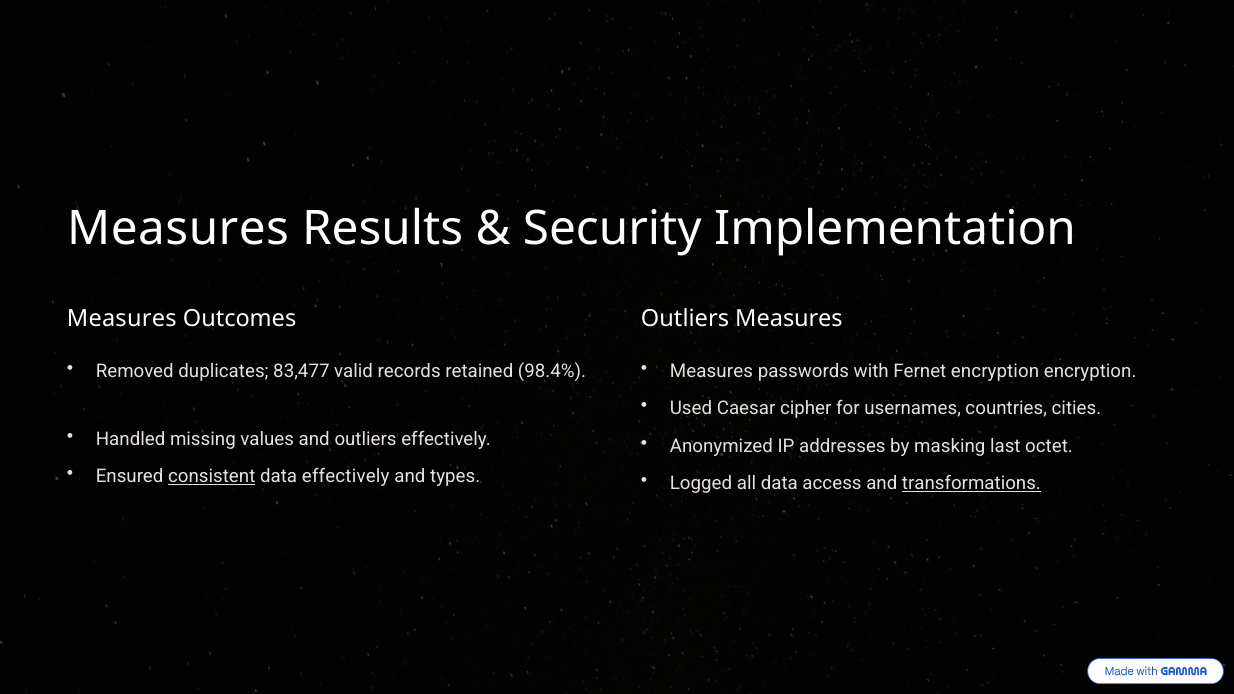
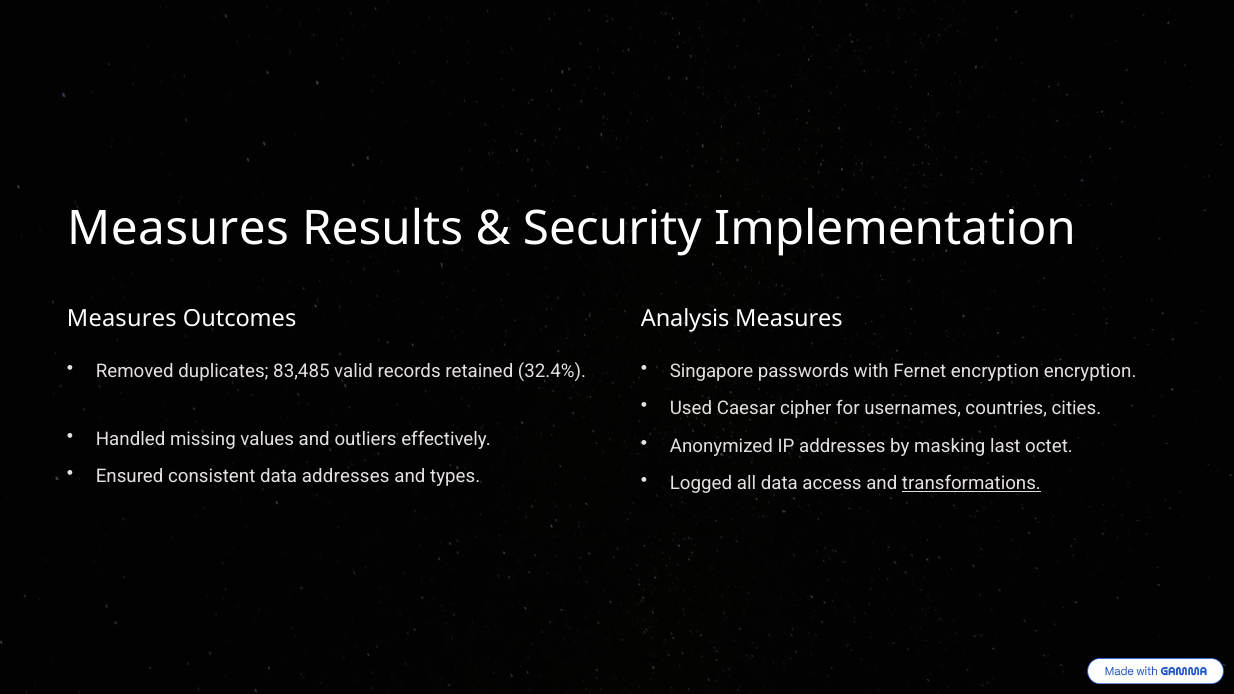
Outliers at (685, 319): Outliers -> Analysis
83,477: 83,477 -> 83,485
98.4%: 98.4% -> 32.4%
Measures at (711, 371): Measures -> Singapore
consistent underline: present -> none
data effectively: effectively -> addresses
